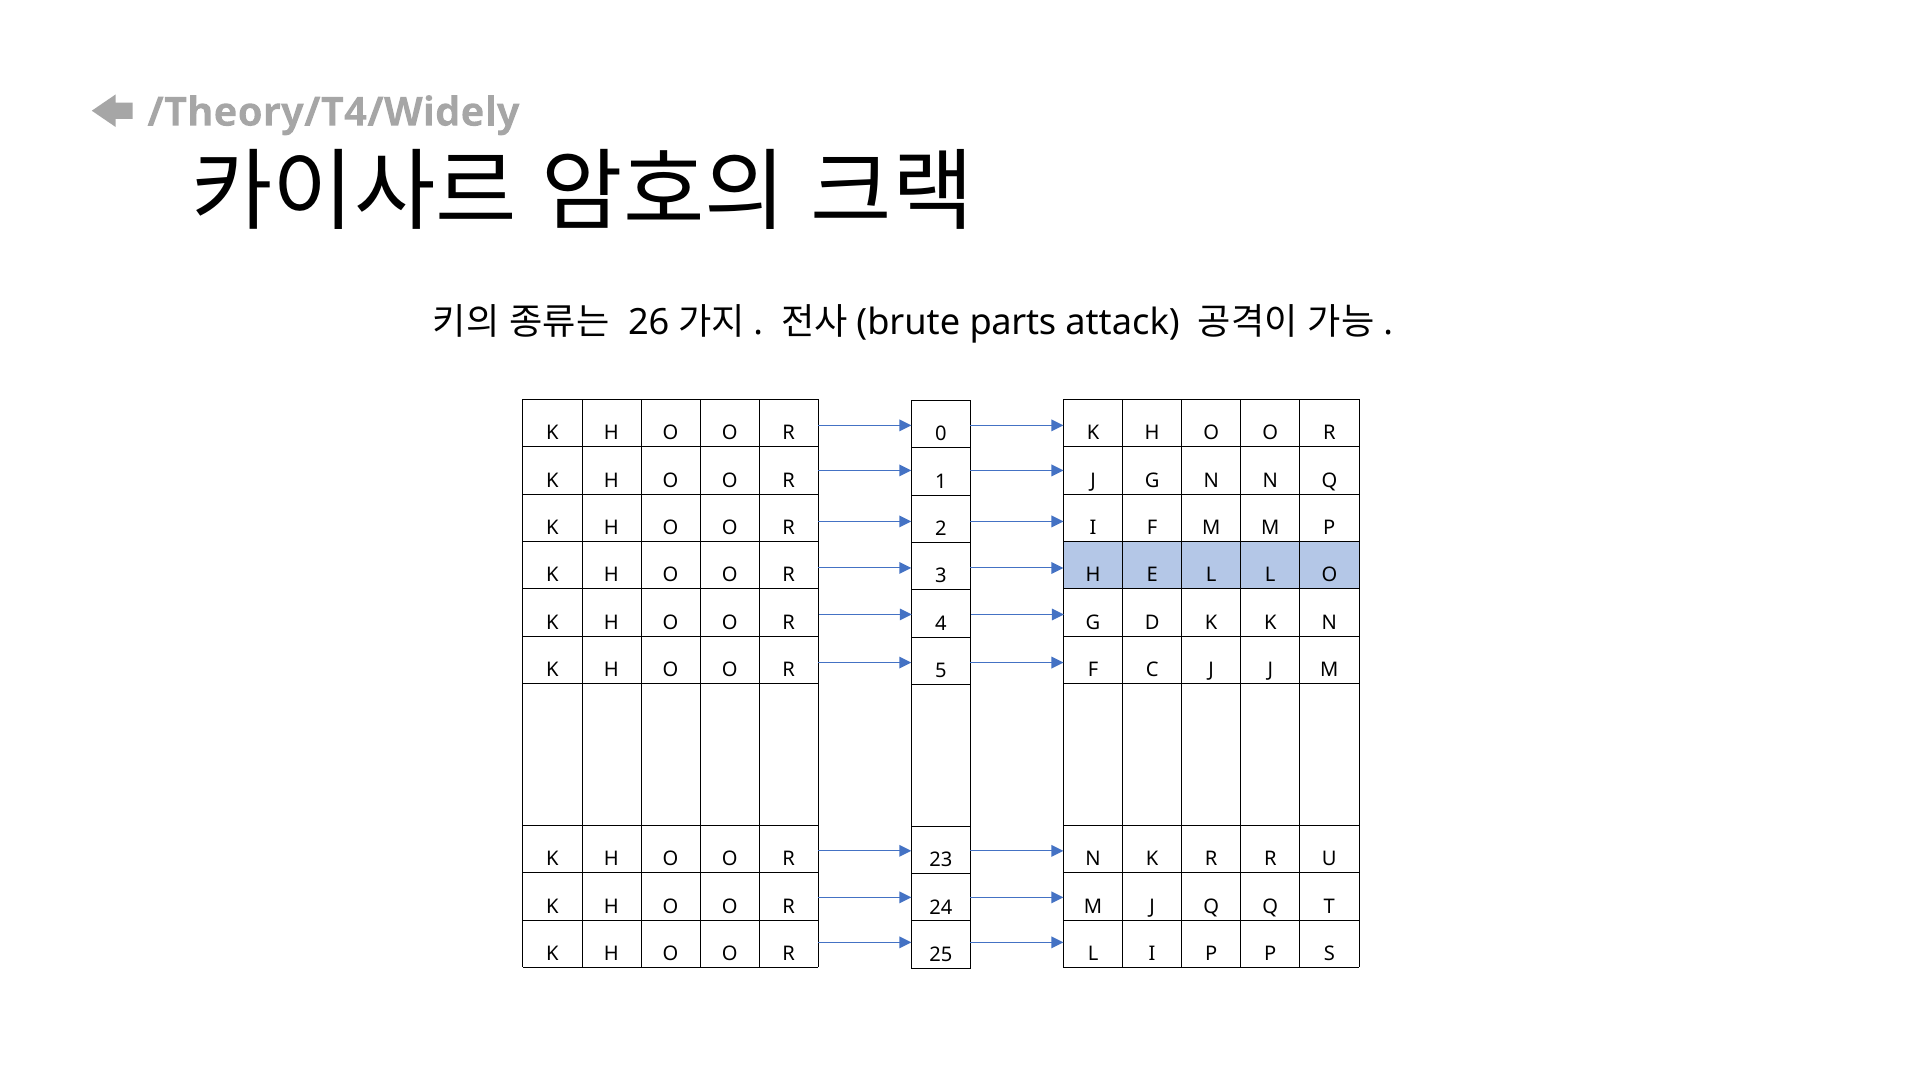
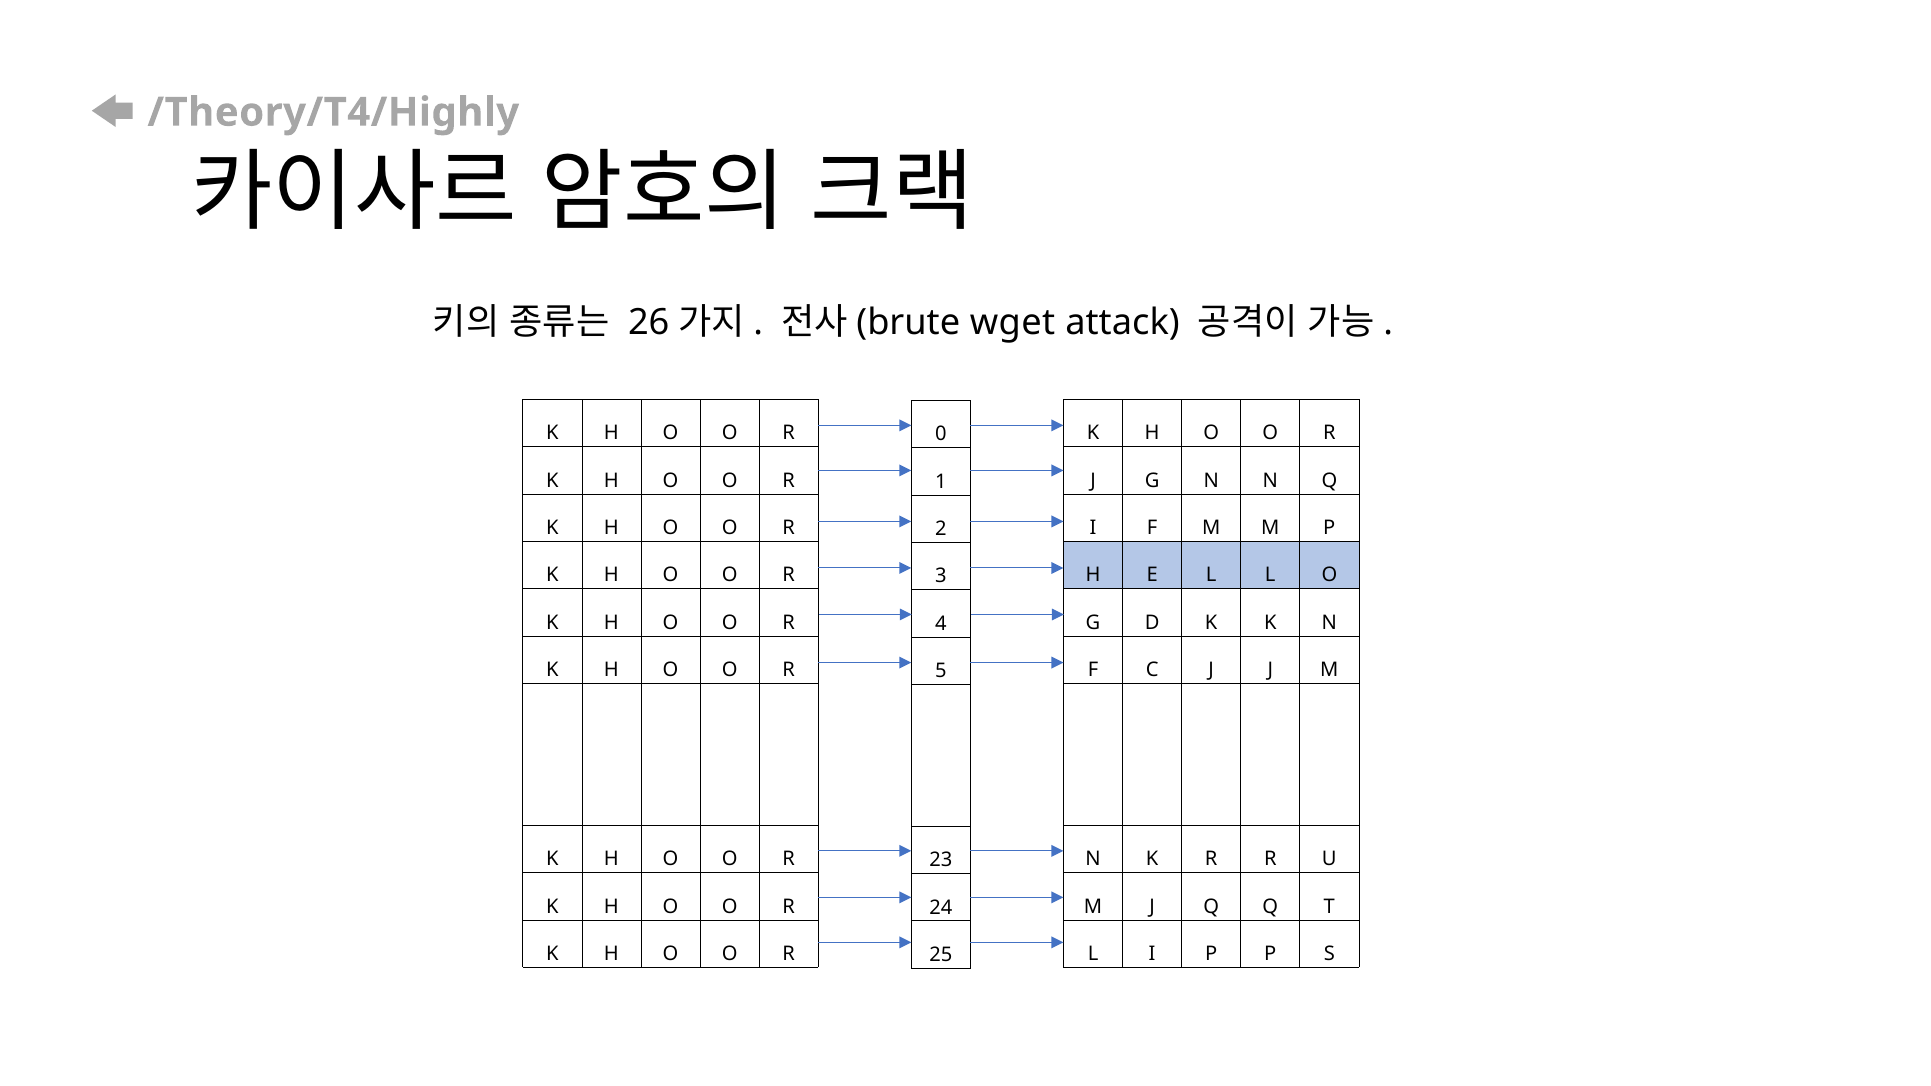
/Theory/T4/Widely: /Theory/T4/Widely -> /Theory/T4/Highly
parts: parts -> wget
